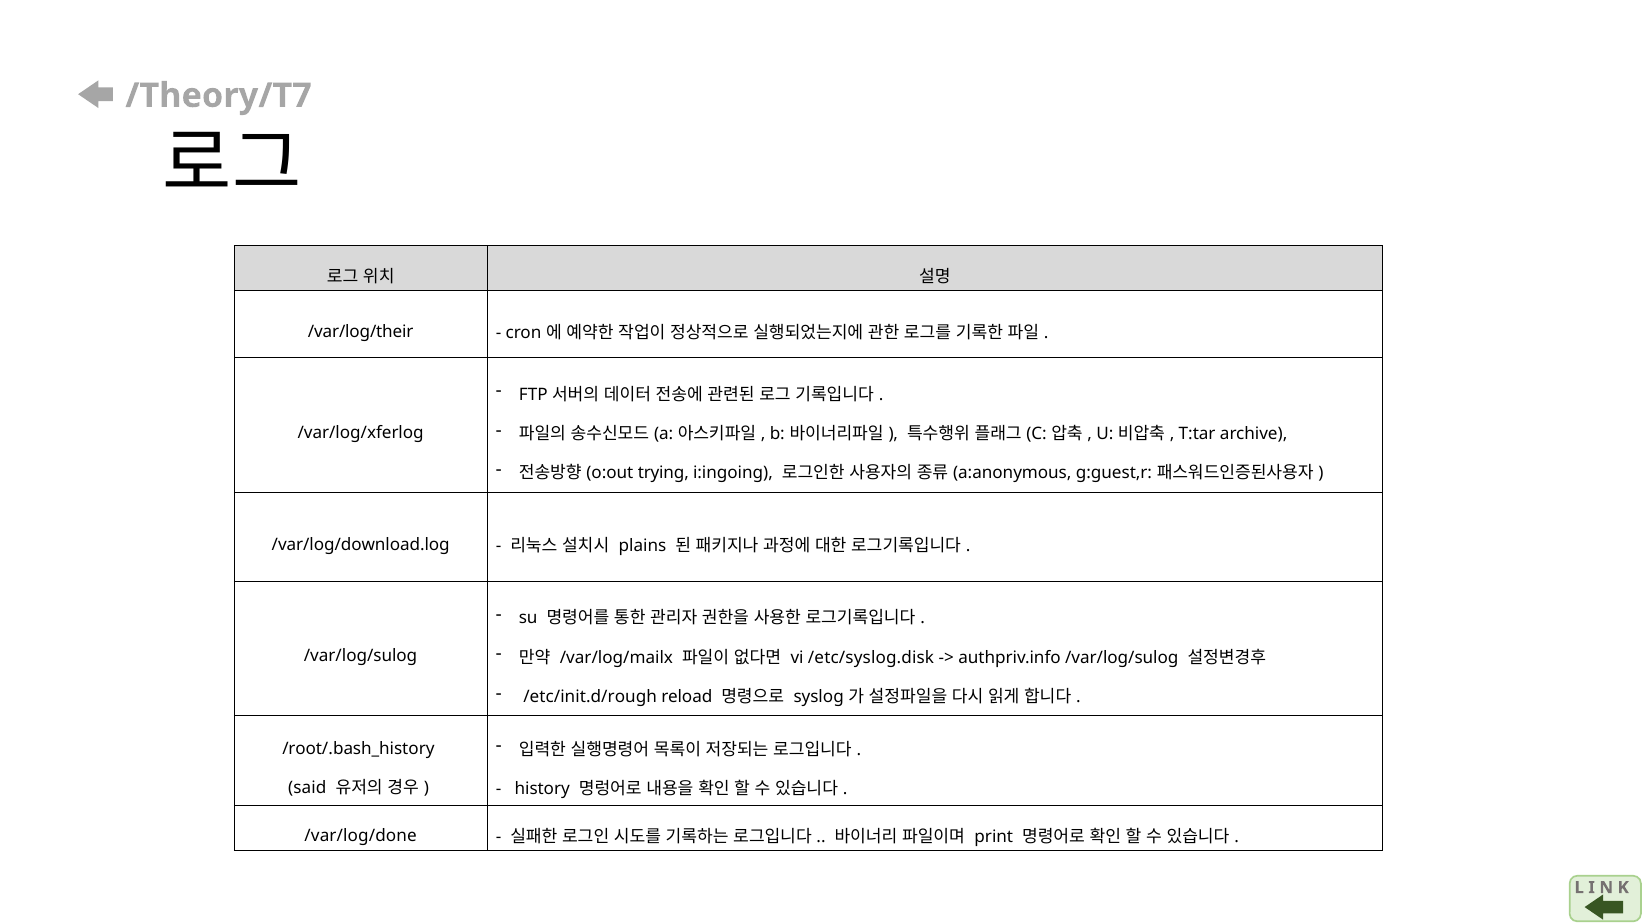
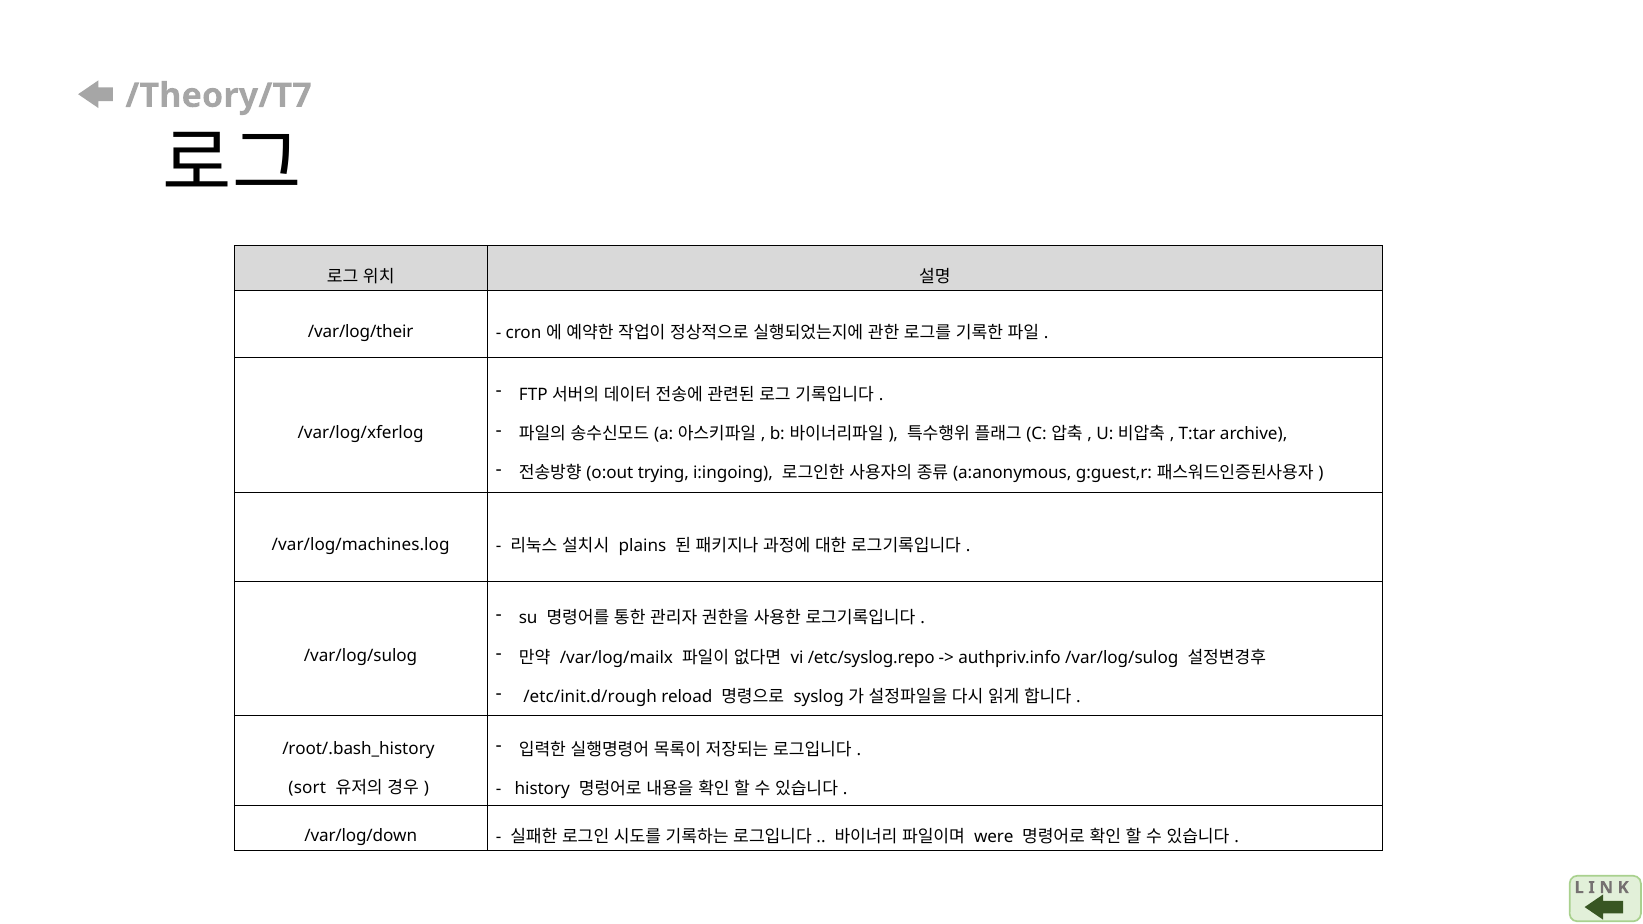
/var/log/download.log: /var/log/download.log -> /var/log/machines.log
/etc/syslog.disk: /etc/syslog.disk -> /etc/syslog.repo
said: said -> sort
/var/log/done: /var/log/done -> /var/log/down
print: print -> were
